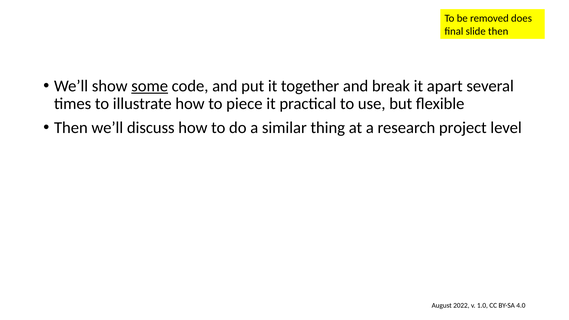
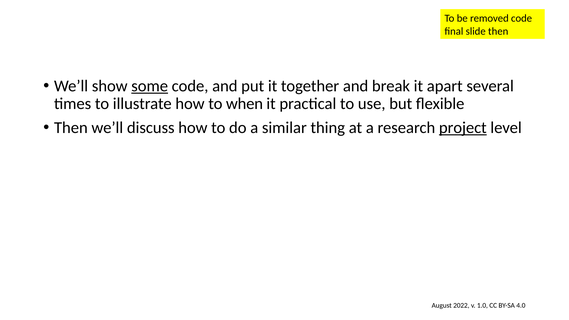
removed does: does -> code
piece: piece -> when
project underline: none -> present
